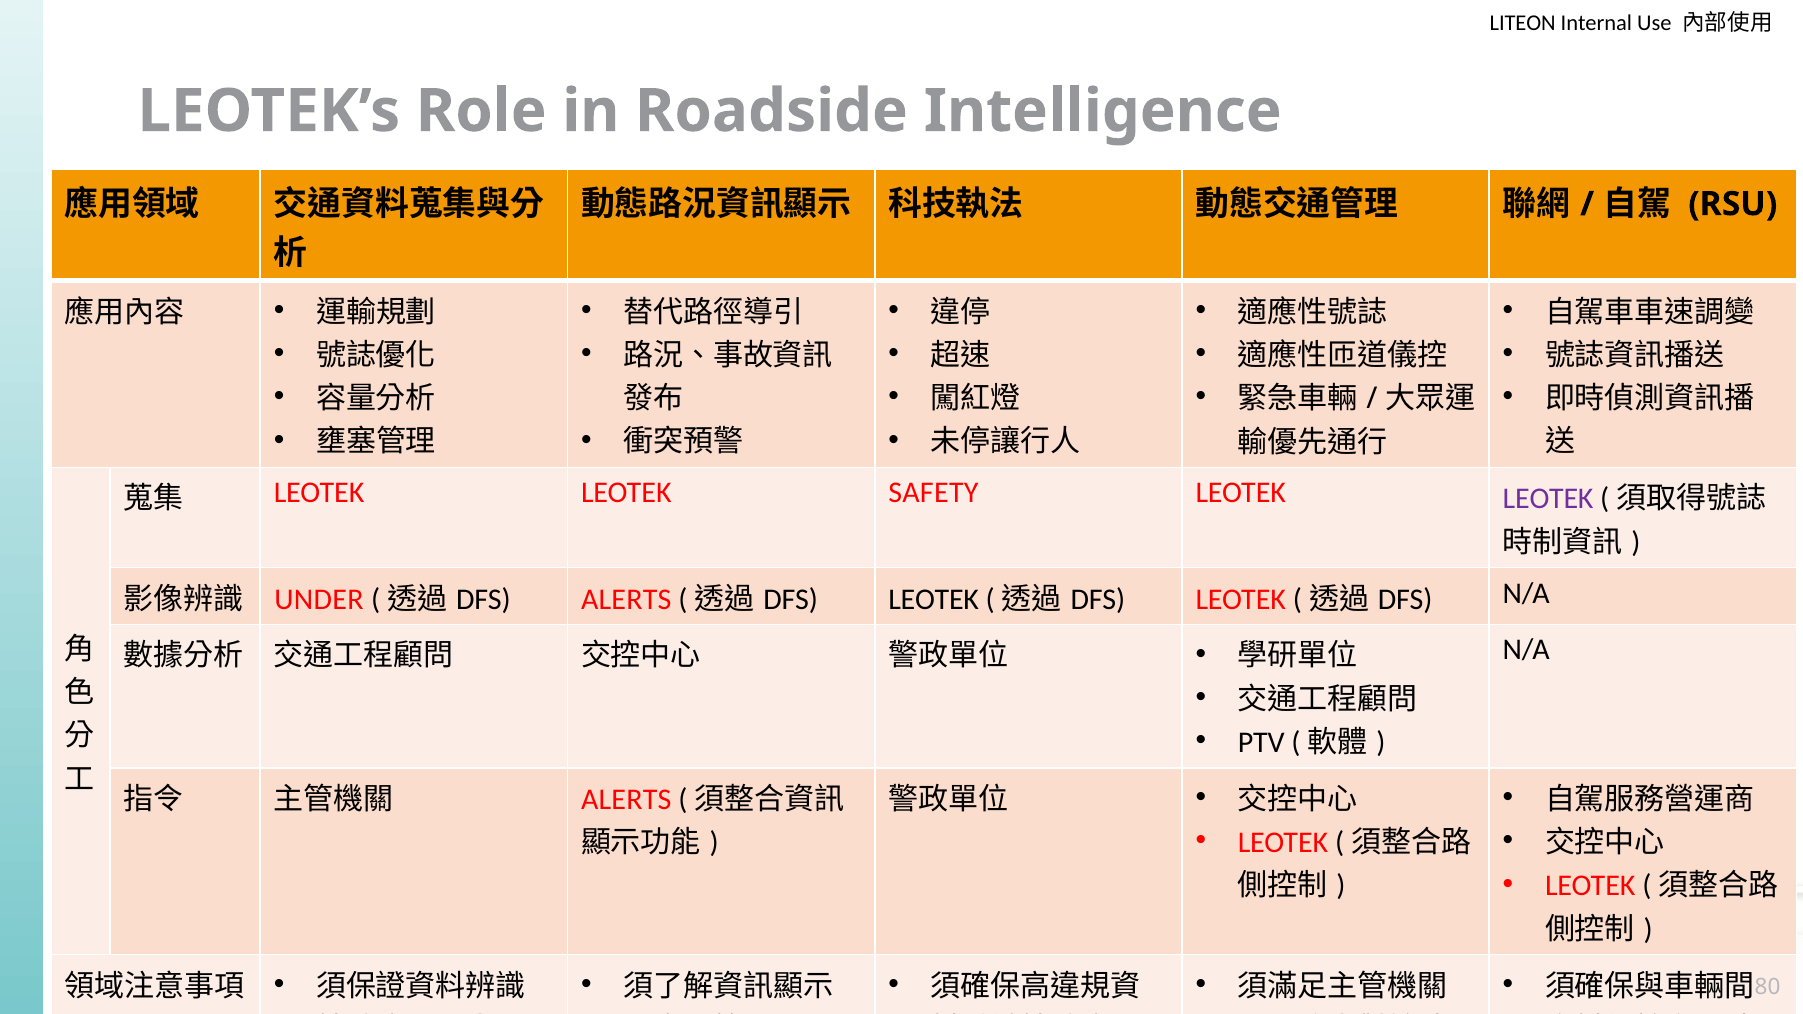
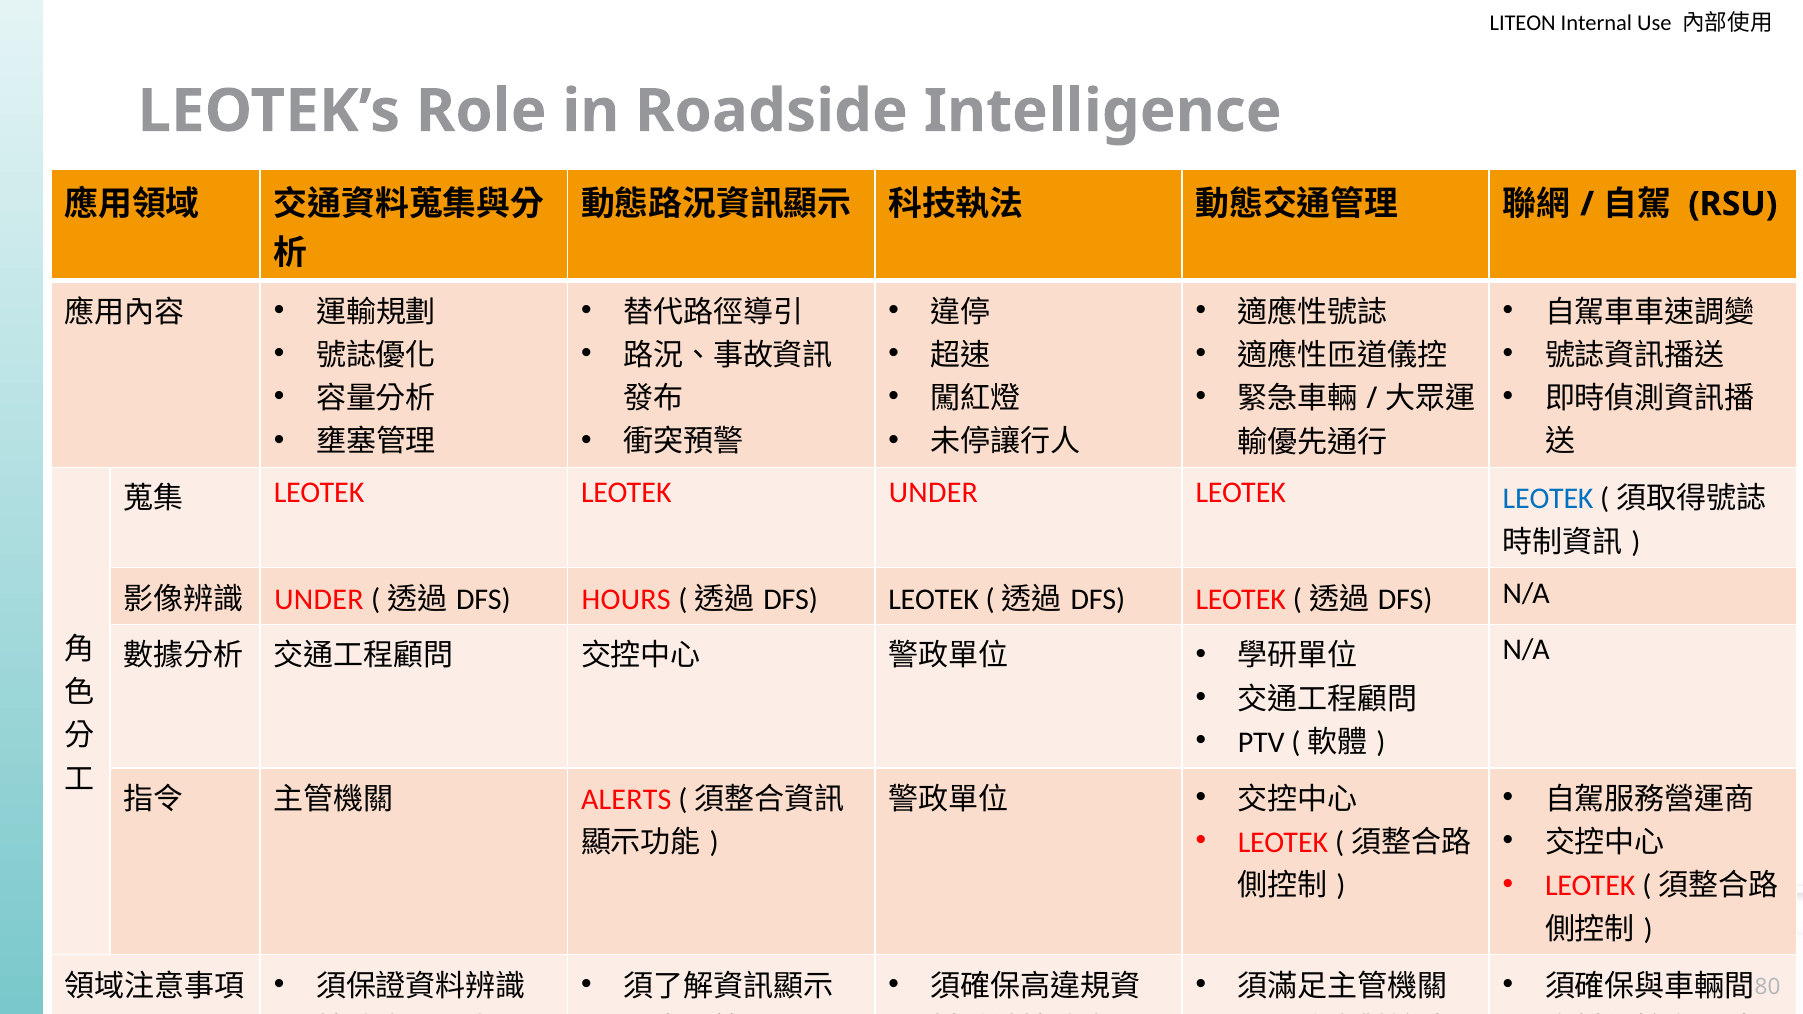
LEOTEK SAFETY: SAFETY -> UNDER
LEOTEK at (1548, 499) colour: purple -> blue
ALERTS at (626, 599): ALERTS -> HOURS
